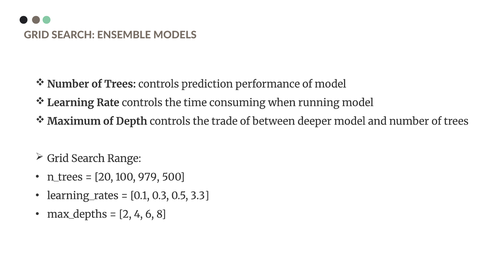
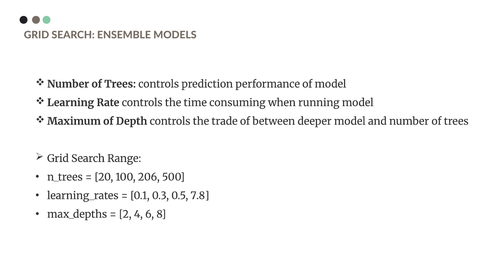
979: 979 -> 206
3.3: 3.3 -> 7.8
